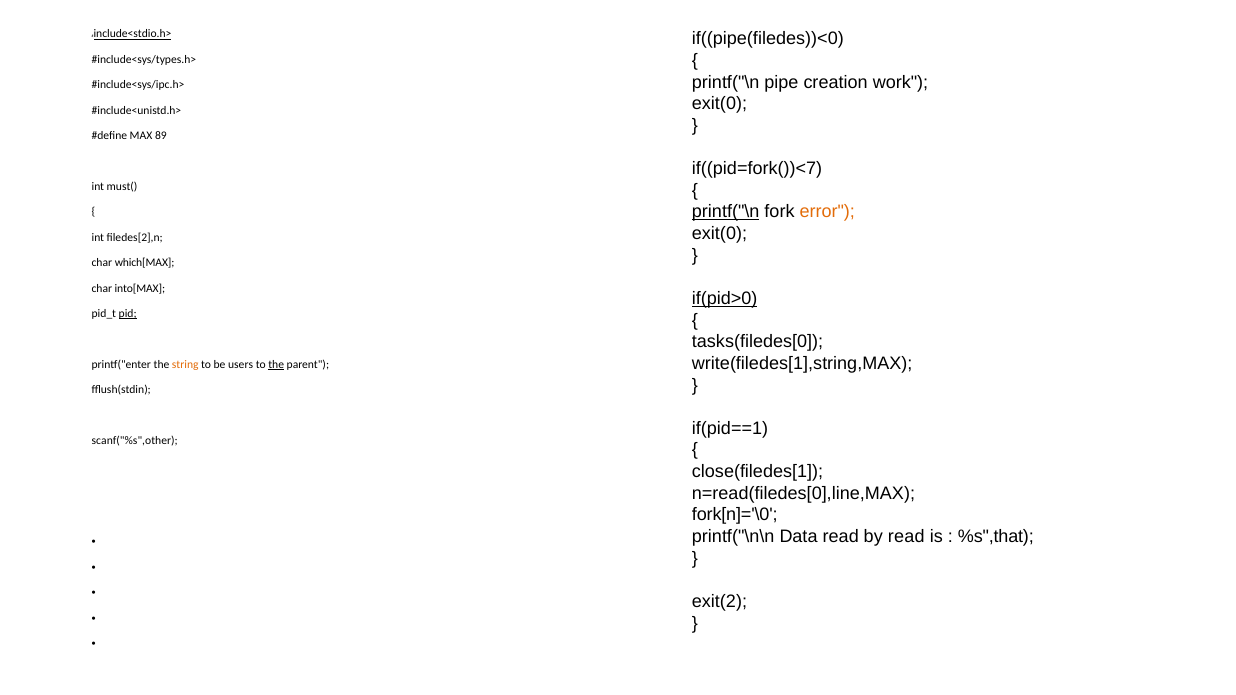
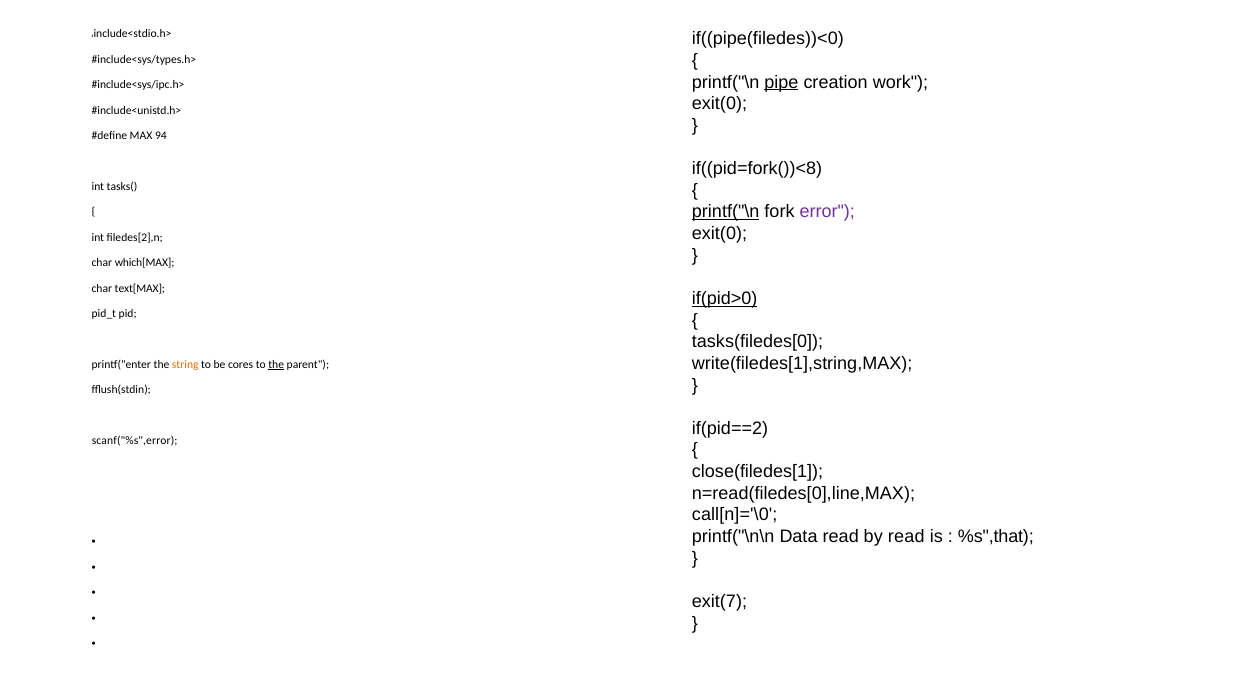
include<stdio.h> underline: present -> none
pipe underline: none -> present
89: 89 -> 94
if((pid=fork())<7: if((pid=fork())<7 -> if((pid=fork())<8
must(: must( -> tasks(
error colour: orange -> purple
into[MAX: into[MAX -> text[MAX
pid underline: present -> none
users: users -> cores
if(pid==1: if(pid==1 -> if(pid==2
scanf("%s",other: scanf("%s",other -> scanf("%s",error
fork[n]='\0: fork[n]='\0 -> call[n]='\0
exit(2: exit(2 -> exit(7
